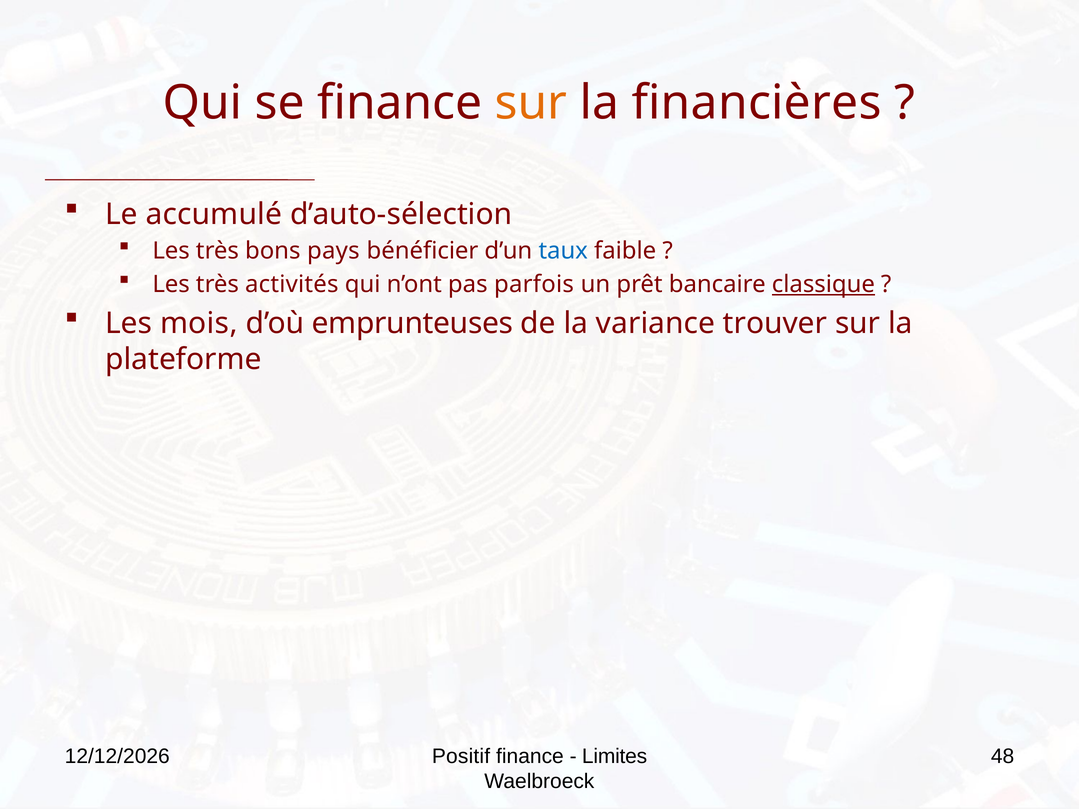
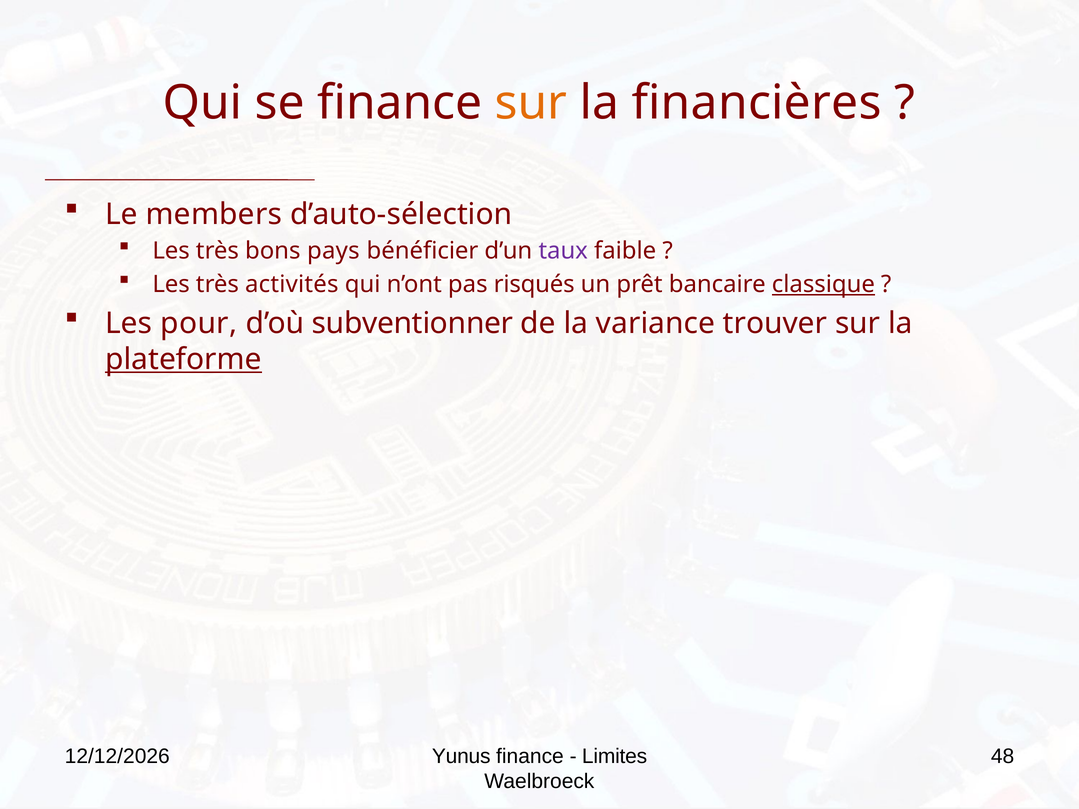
accumulé: accumulé -> members
taux colour: blue -> purple
parfois: parfois -> risqués
mois: mois -> pour
emprunteuses: emprunteuses -> subventionner
plateforme underline: none -> present
Positif: Positif -> Yunus
